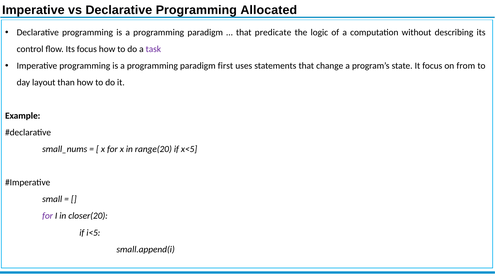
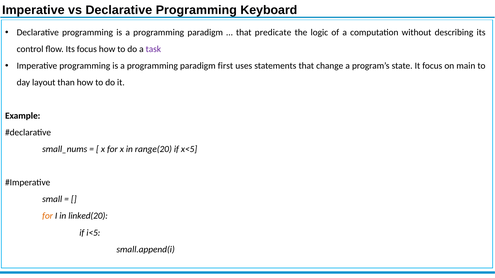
Allocated: Allocated -> Keyboard
from: from -> main
for at (48, 216) colour: purple -> orange
closer(20: closer(20 -> linked(20
